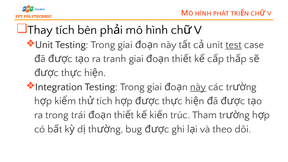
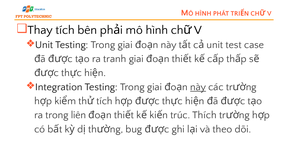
test underline: present -> none
trái: trái -> liên
Tham: Tham -> Thích
